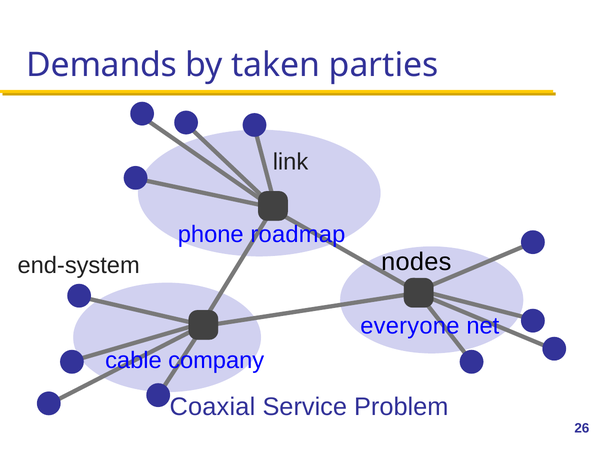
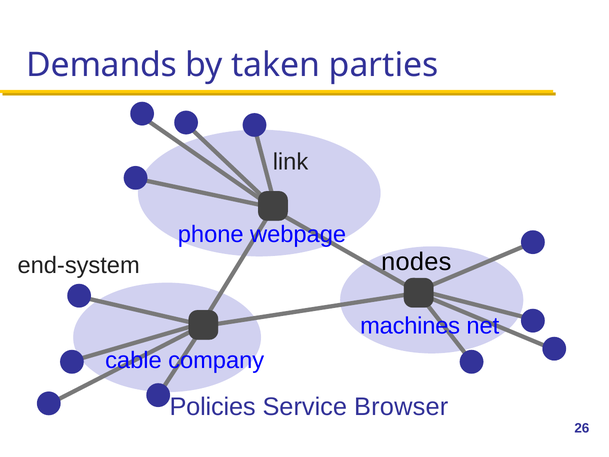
roadmap: roadmap -> webpage
everyone: everyone -> machines
Coaxial: Coaxial -> Policies
Problem: Problem -> Browser
